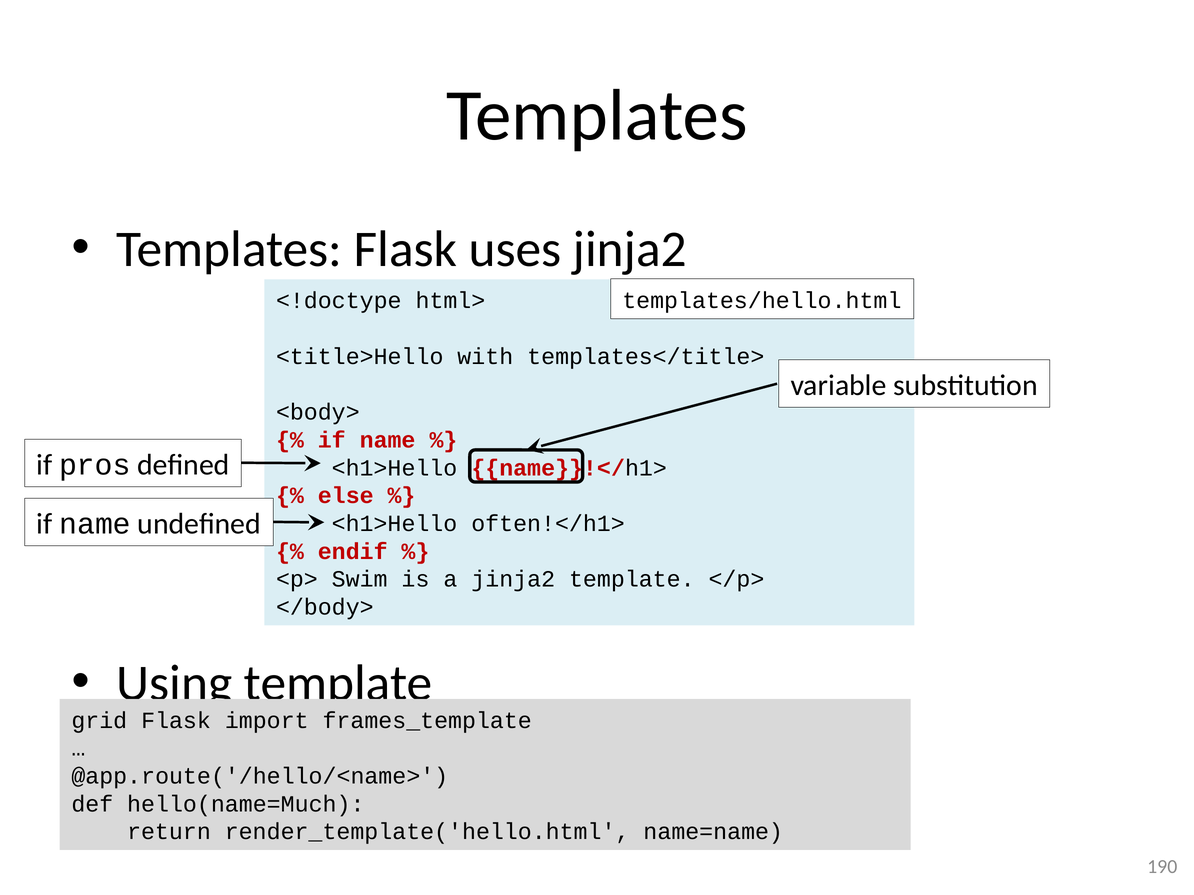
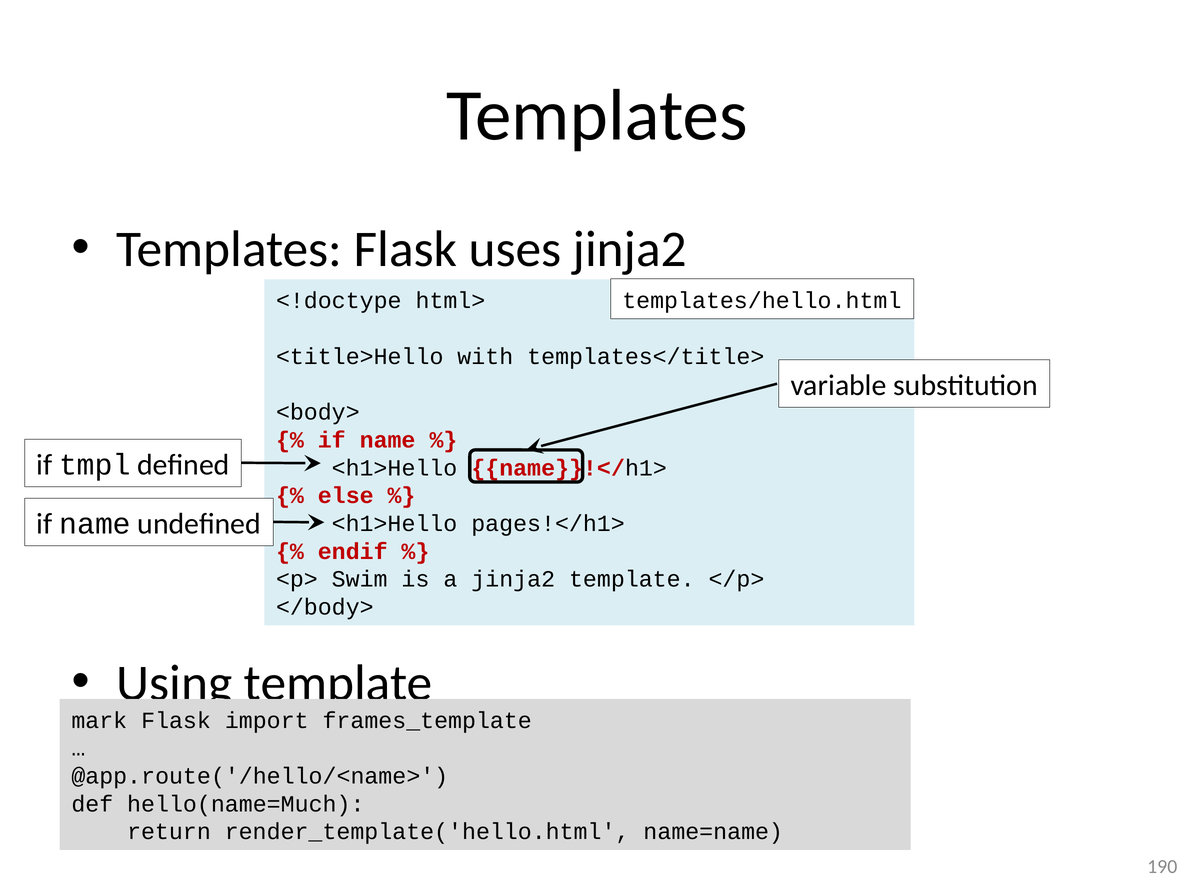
pros: pros -> tmpl
often!</h1>: often!</h1> -> pages!</h1>
grid: grid -> mark
